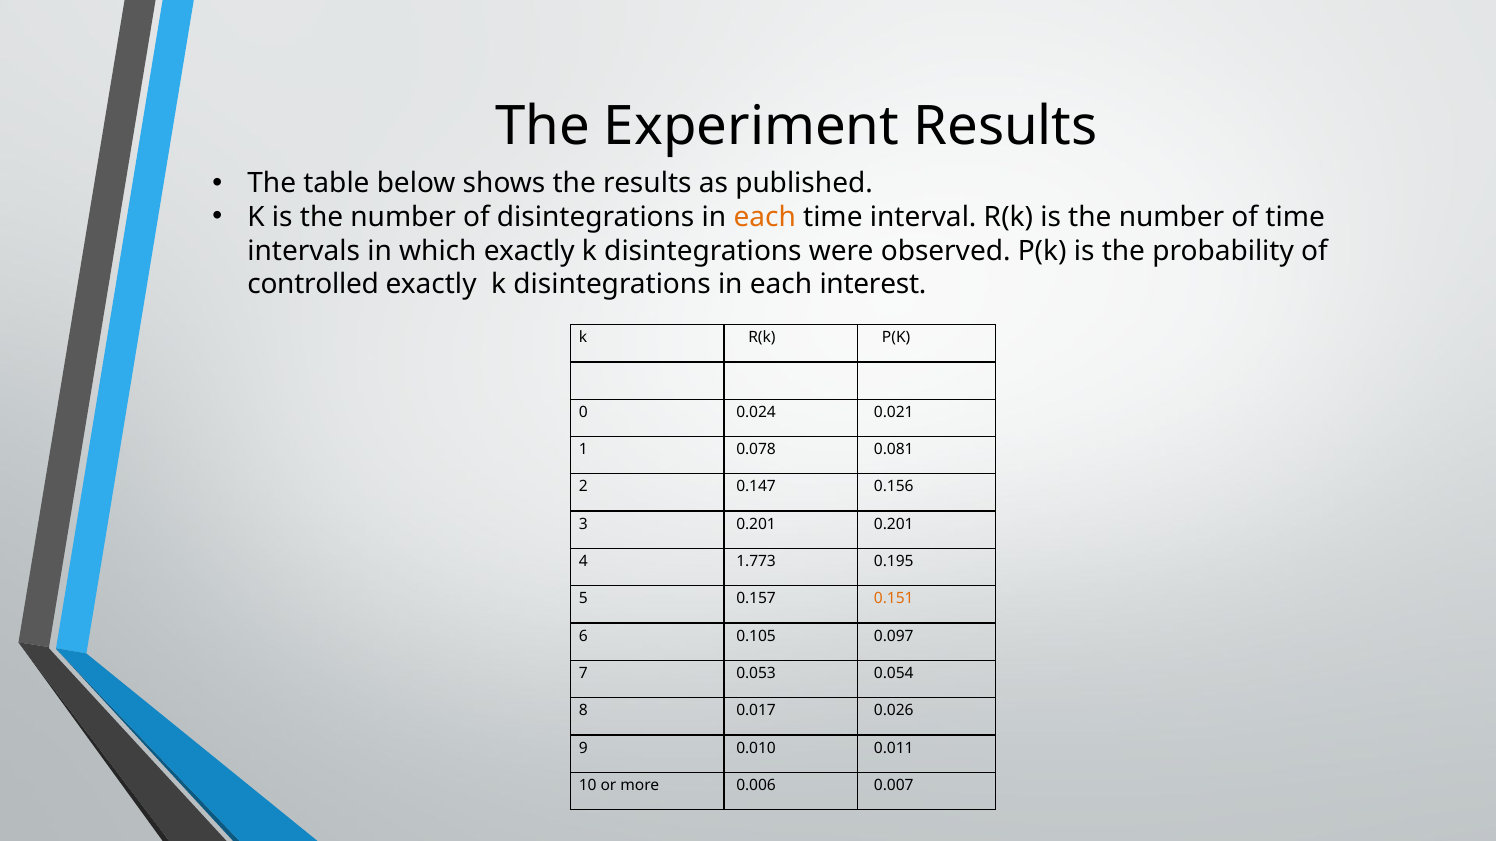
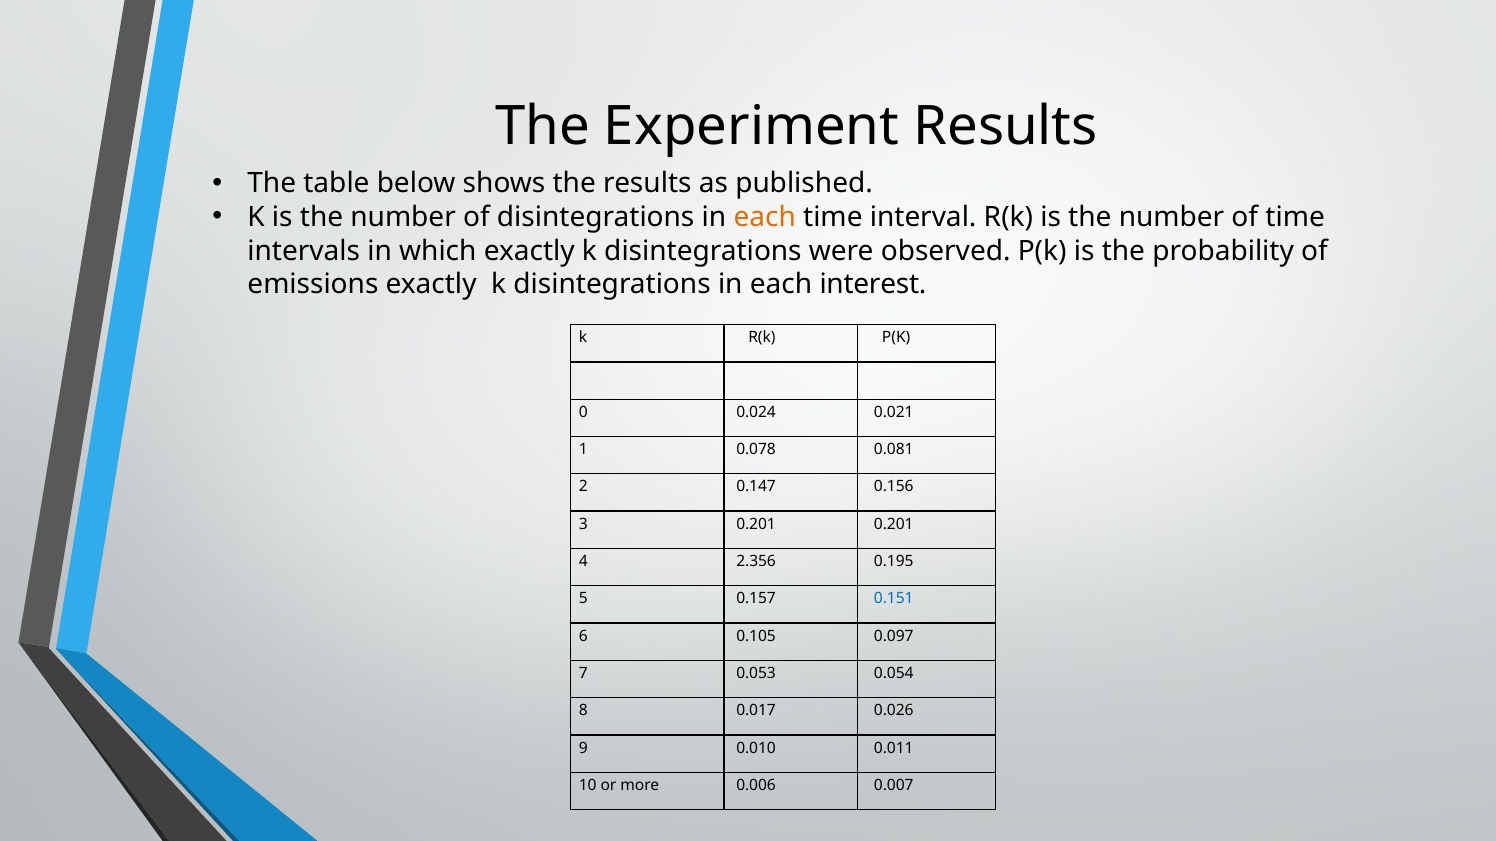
controlled: controlled -> emissions
1.773: 1.773 -> 2.356
0.151 colour: orange -> blue
